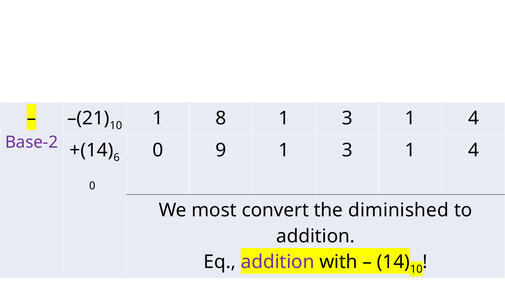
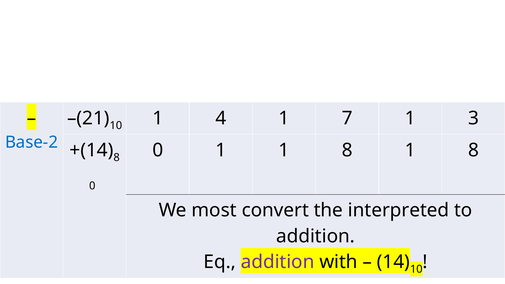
8: 8 -> 4
3 at (347, 118): 3 -> 7
4 at (473, 118): 4 -> 3
Base-2 colour: purple -> blue
6 at (117, 158): 6 -> 8
0 9: 9 -> 1
3 at (347, 150): 3 -> 8
4 at (473, 150): 4 -> 8
diminished: diminished -> interpreted
